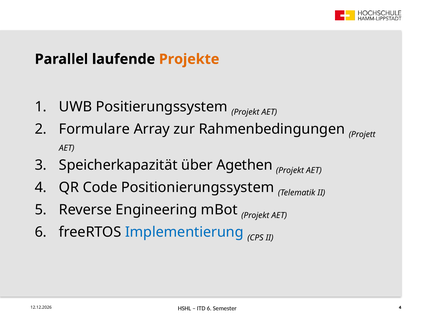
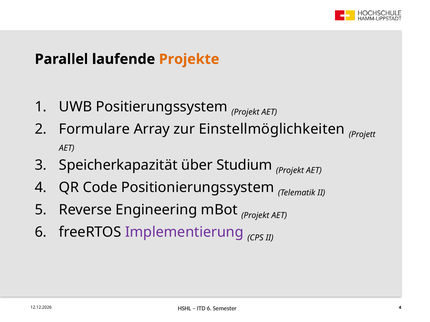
Rahmenbedingungen: Rahmenbedingungen -> Einstellmöglichkeiten
Agethen: Agethen -> Studium
Implementierung colour: blue -> purple
